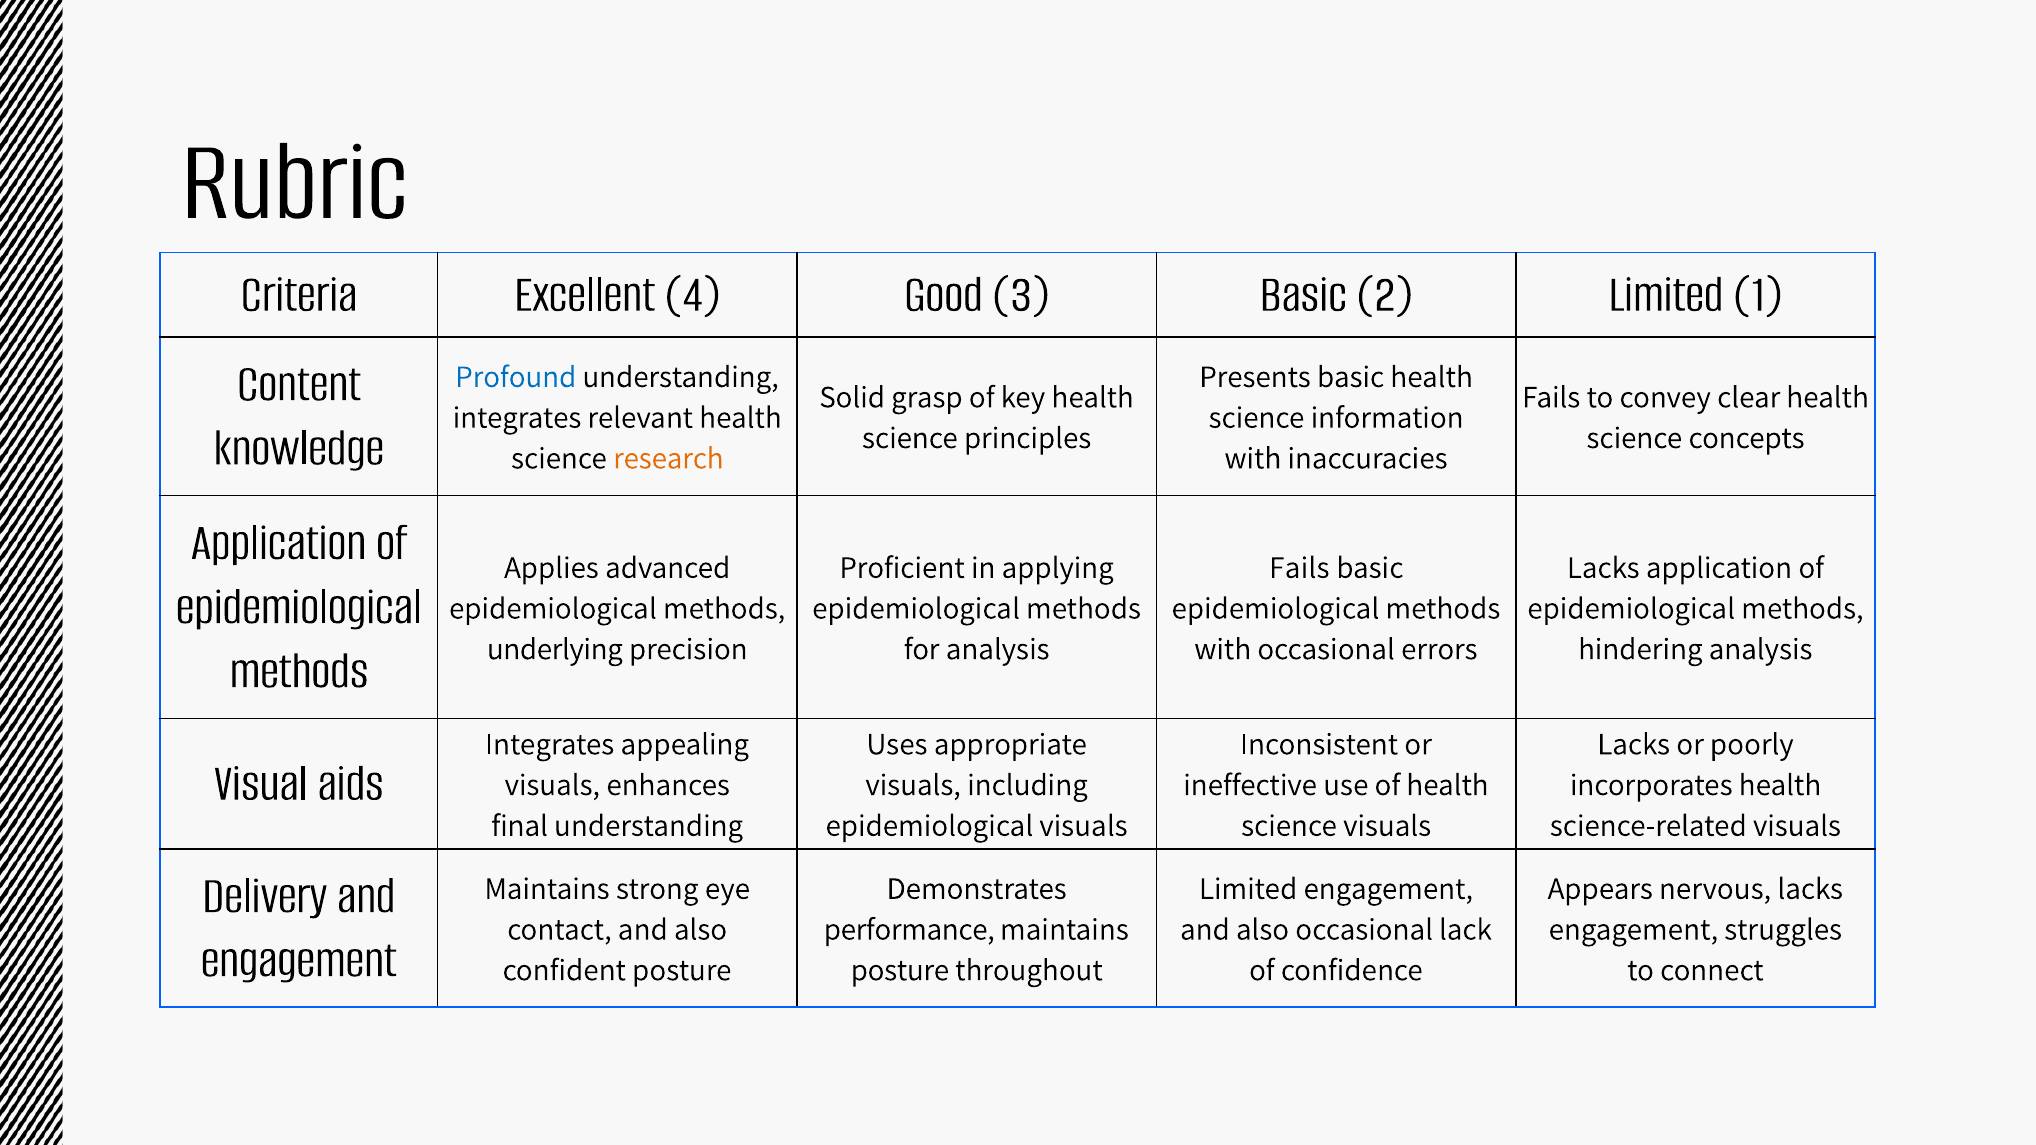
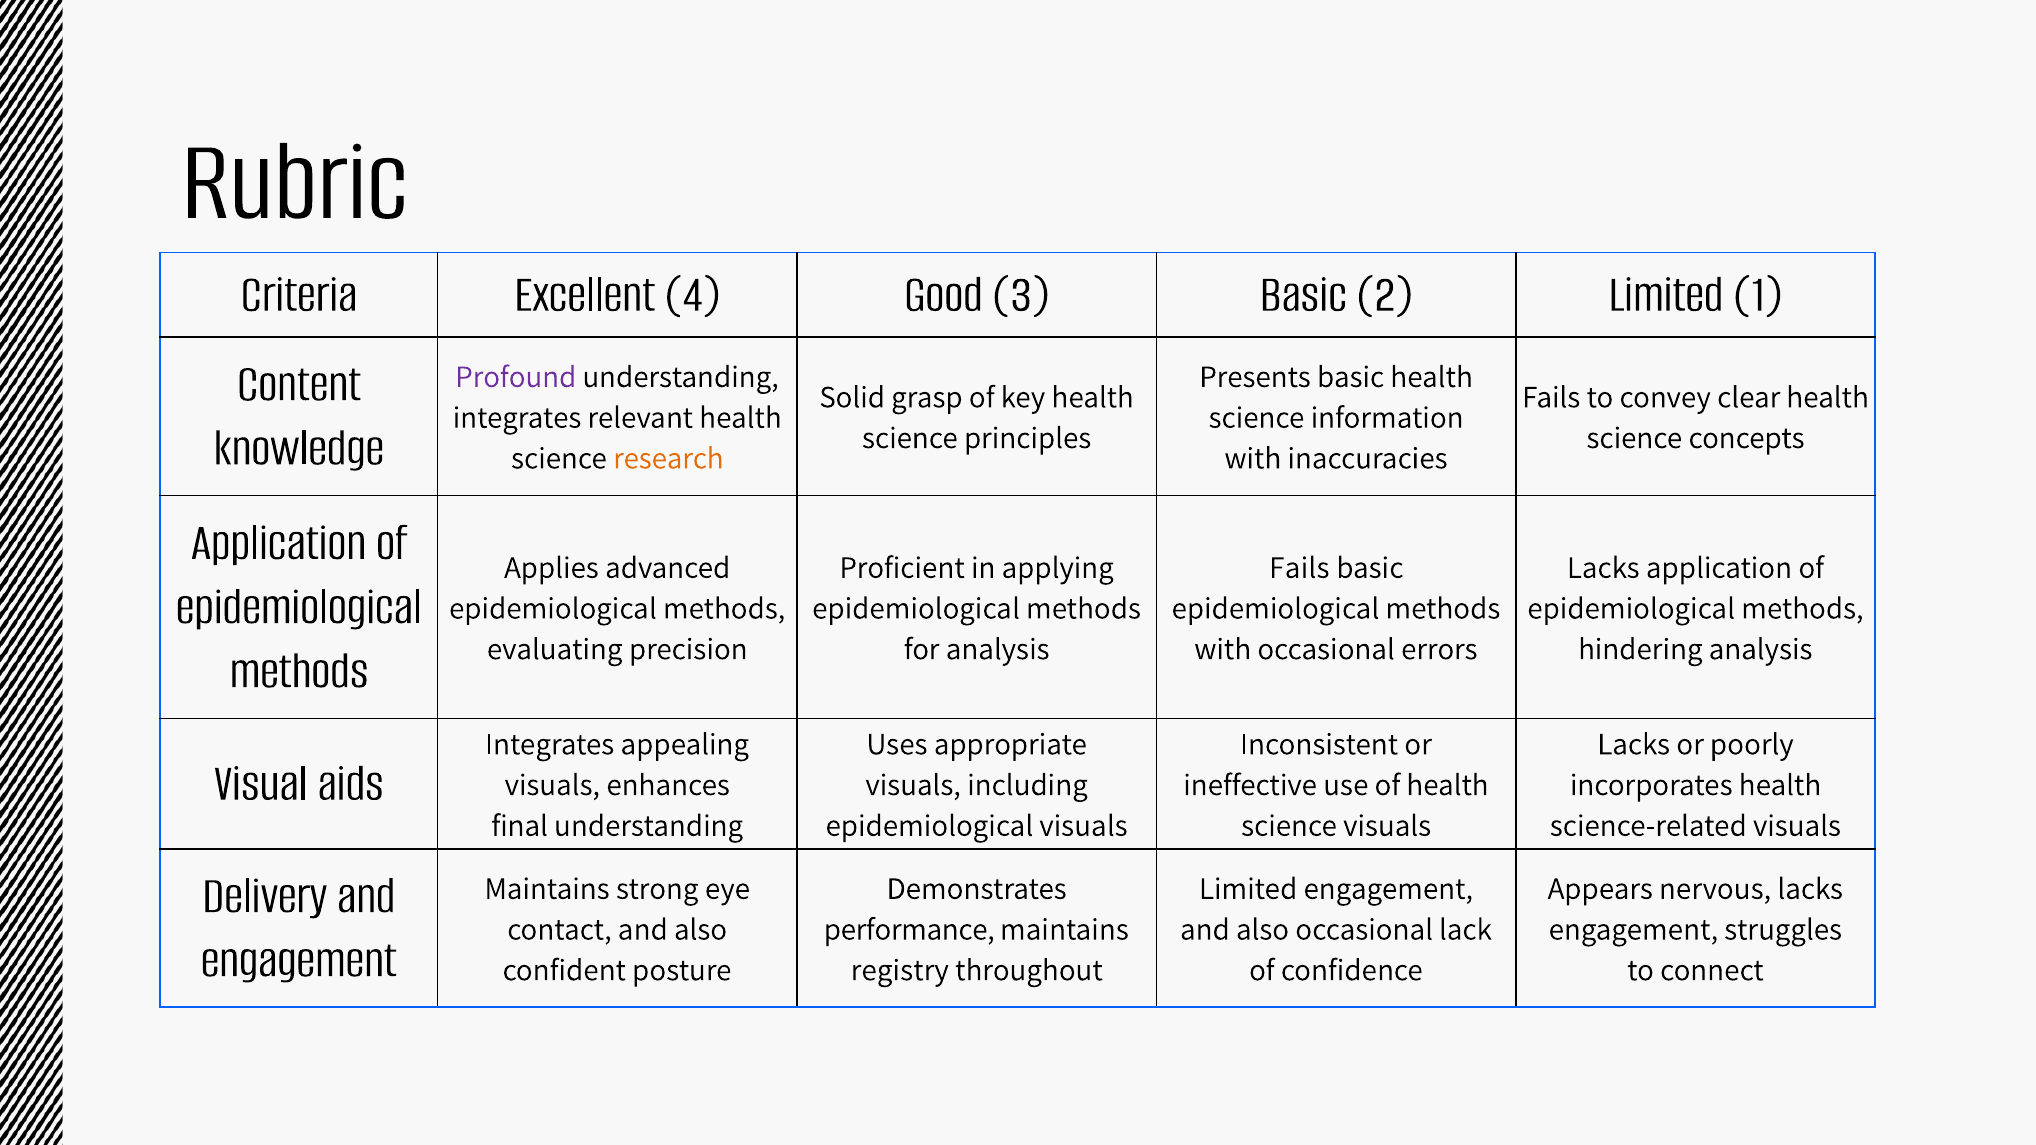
Profound colour: blue -> purple
underlying: underlying -> evaluating
posture at (900, 970): posture -> registry
